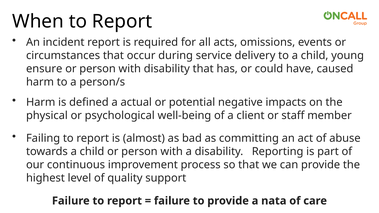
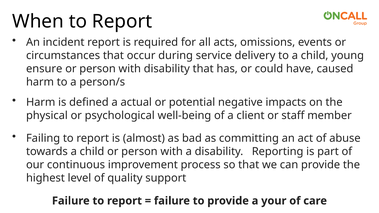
nata: nata -> your
